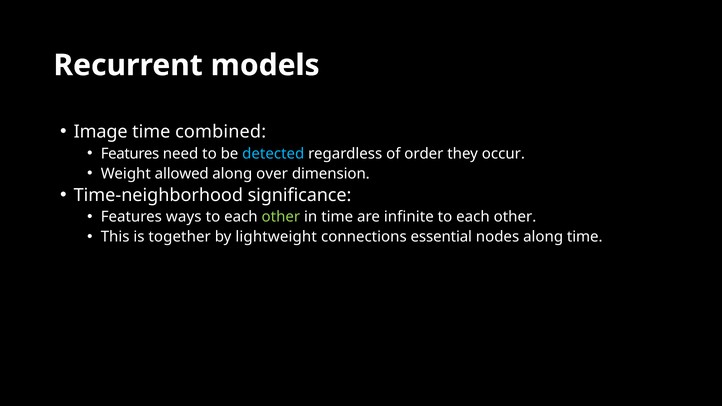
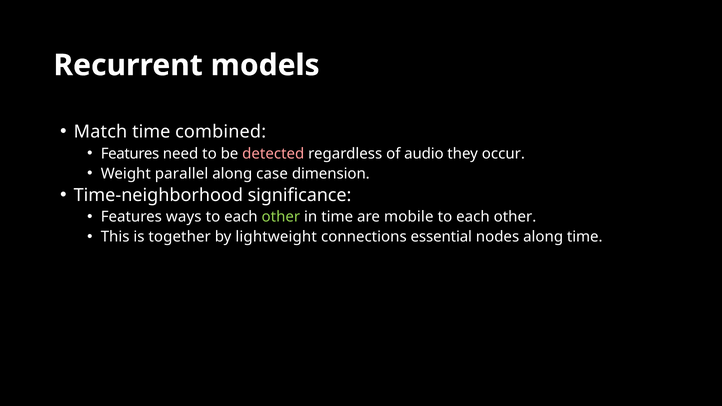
Image: Image -> Match
detected colour: light blue -> pink
order: order -> audio
allowed: allowed -> parallel
over: over -> case
infinite: infinite -> mobile
